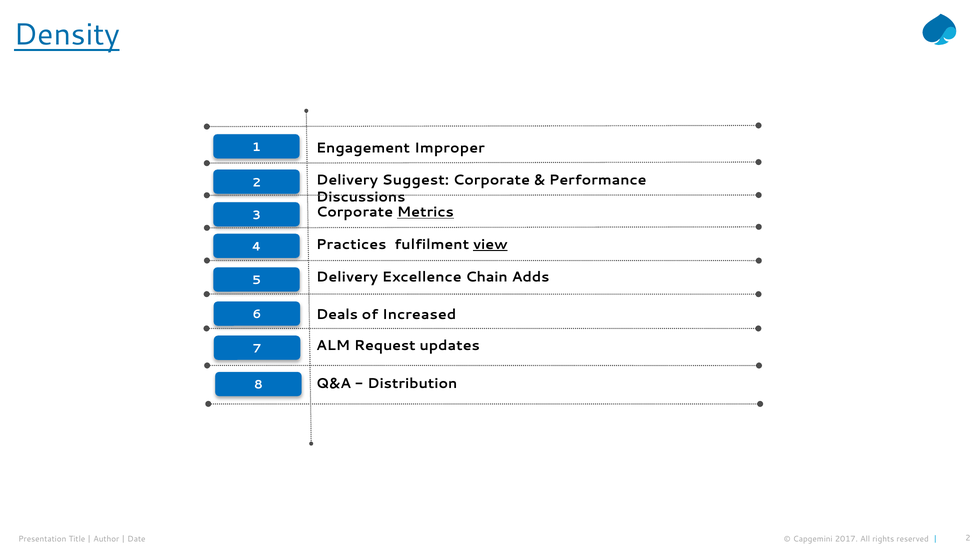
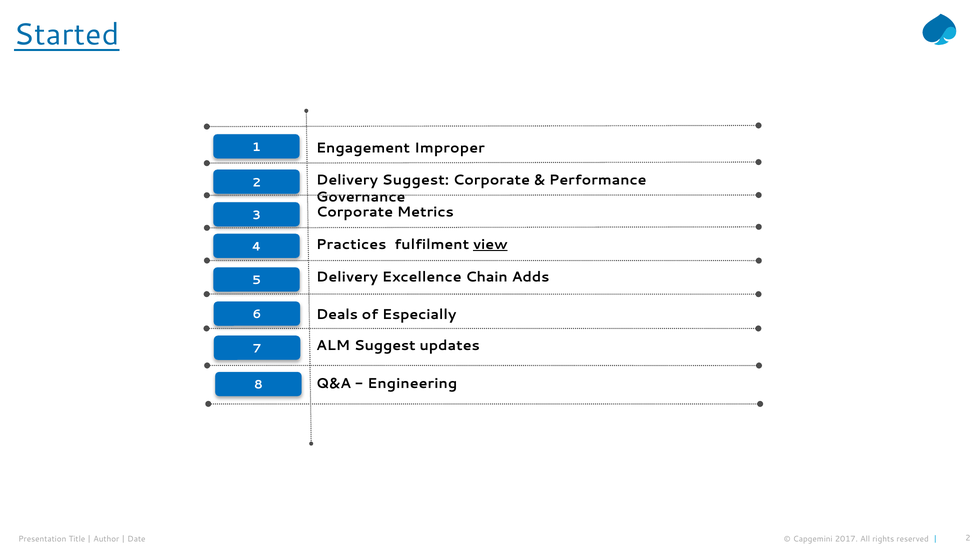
Density: Density -> Started
Discussions: Discussions -> Governance
Metrics underline: present -> none
Increased: Increased -> Especially
ALM Request: Request -> Suggest
Distribution: Distribution -> Engineering
